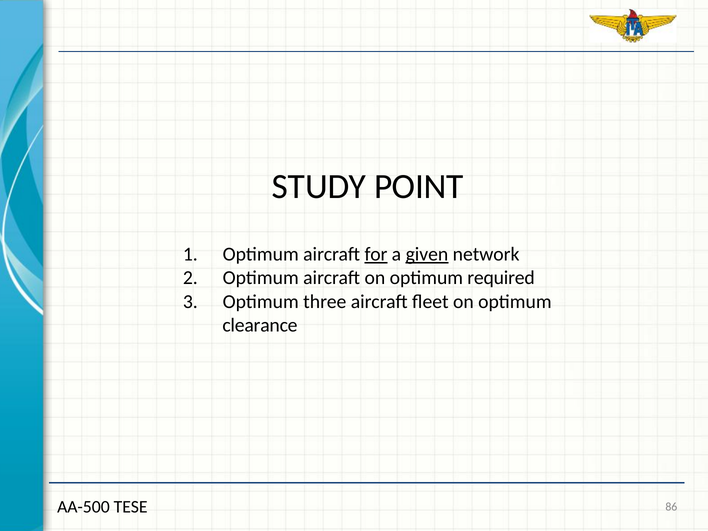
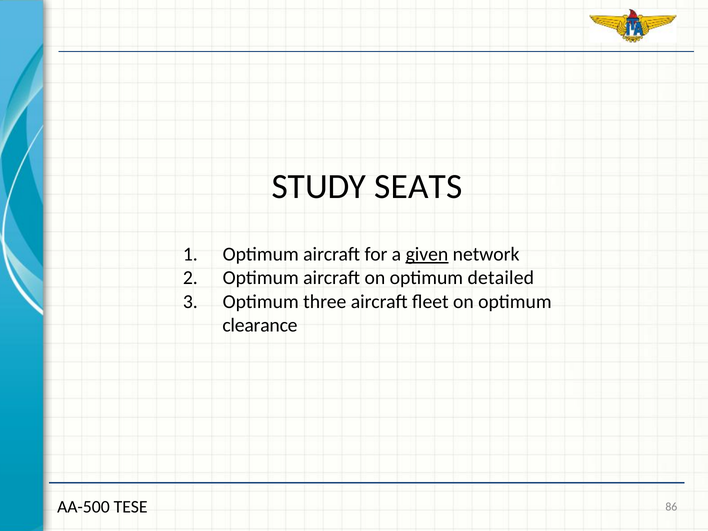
POINT: POINT -> SEATS
for underline: present -> none
required: required -> detailed
